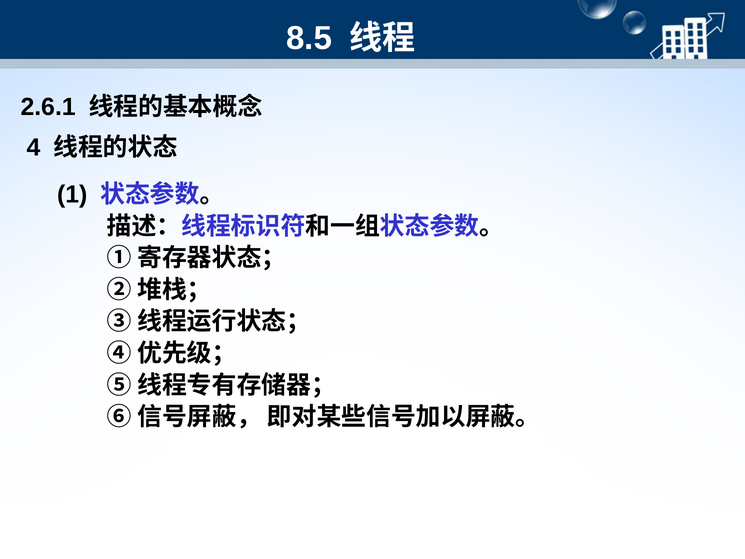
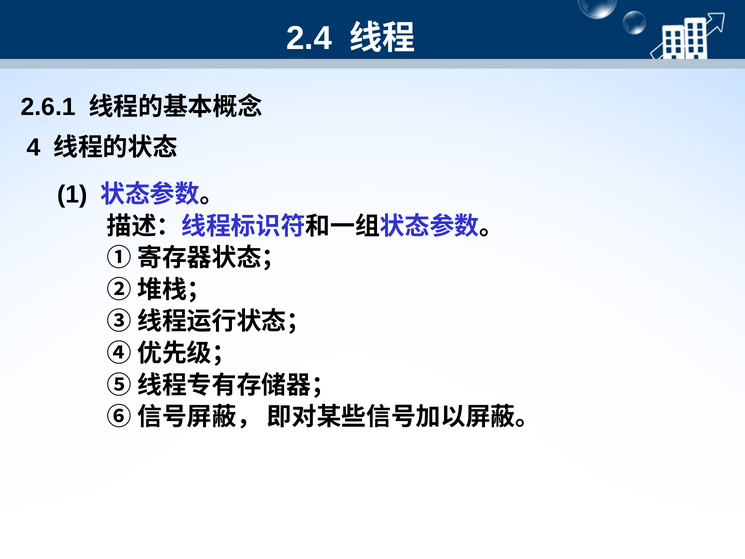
8.5: 8.5 -> 2.4
